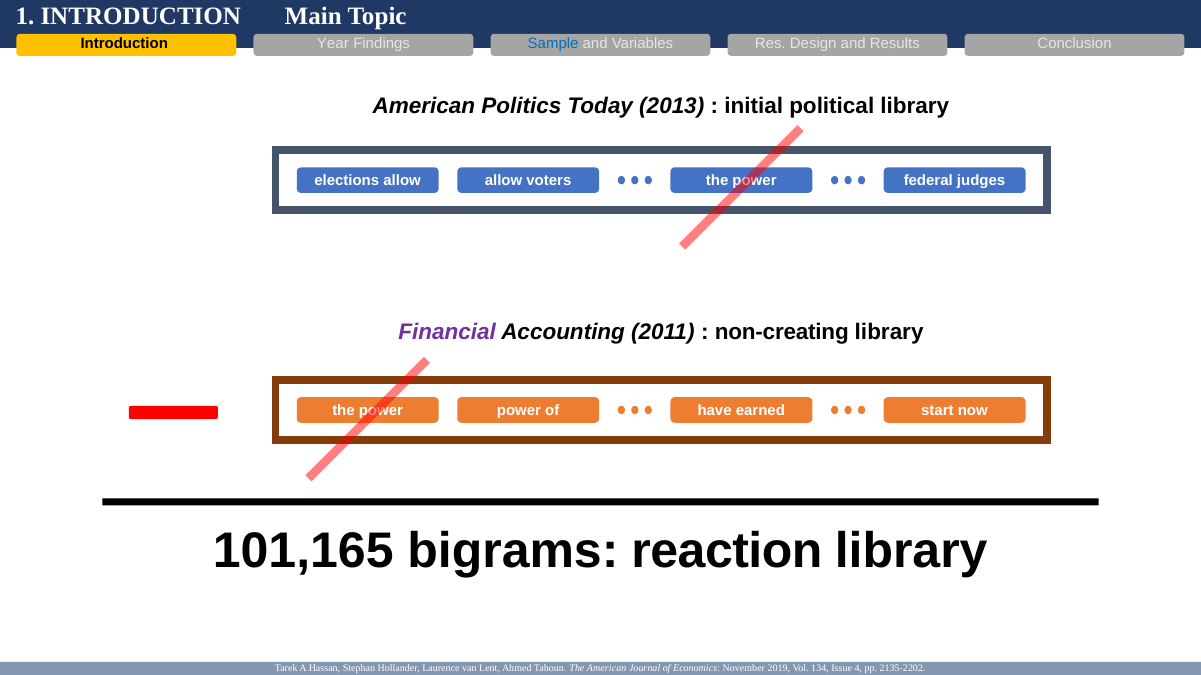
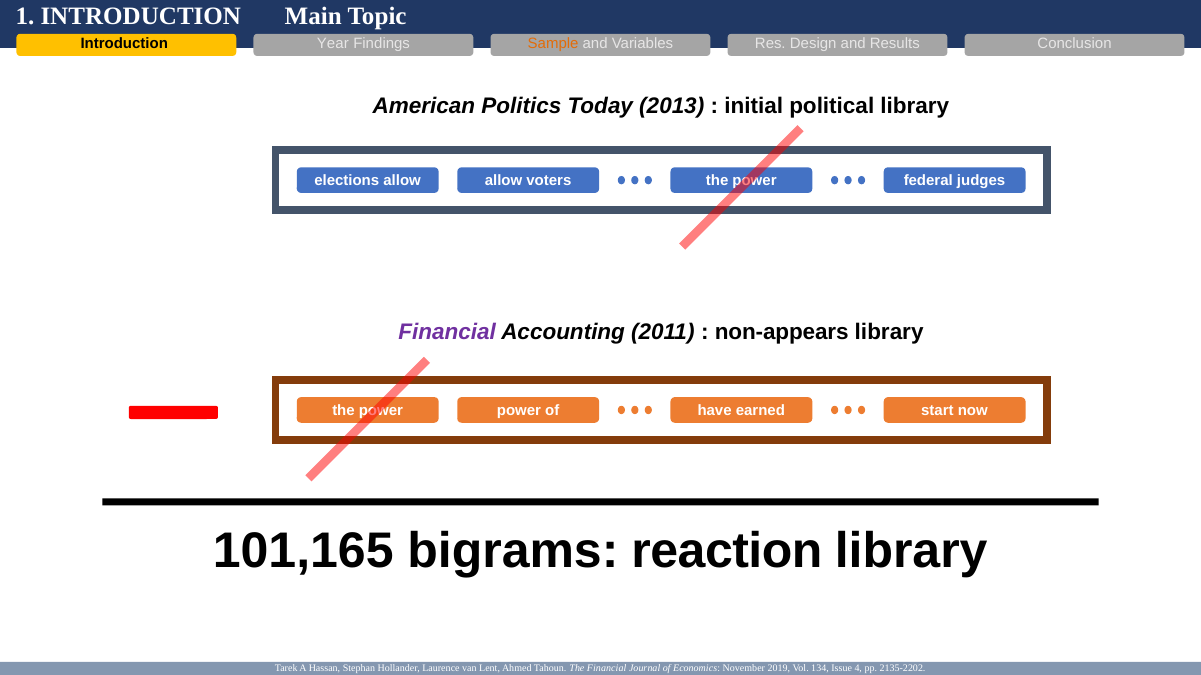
Sample colour: blue -> orange
non-creating: non-creating -> non-appears
The American: American -> Financial
